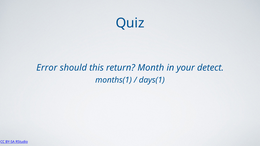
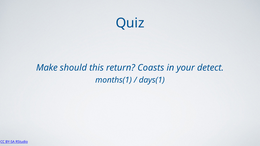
Error: Error -> Make
Month: Month -> Coasts
